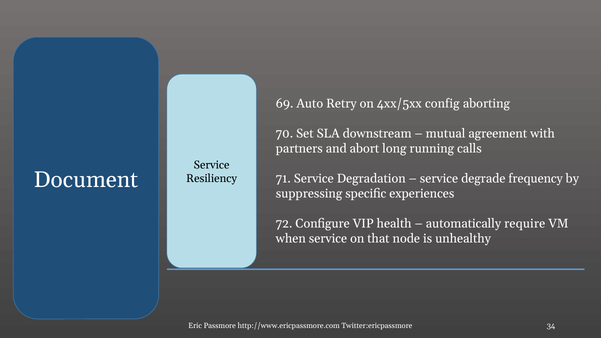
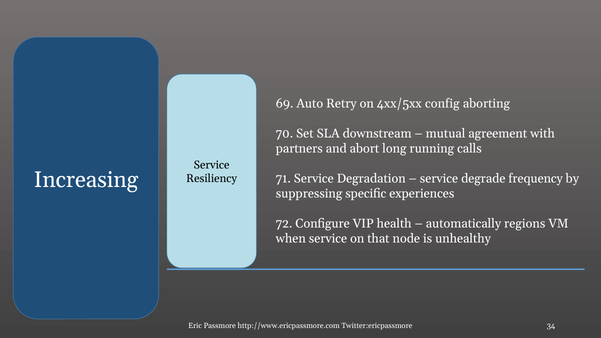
Document: Document -> Increasing
require: require -> regions
